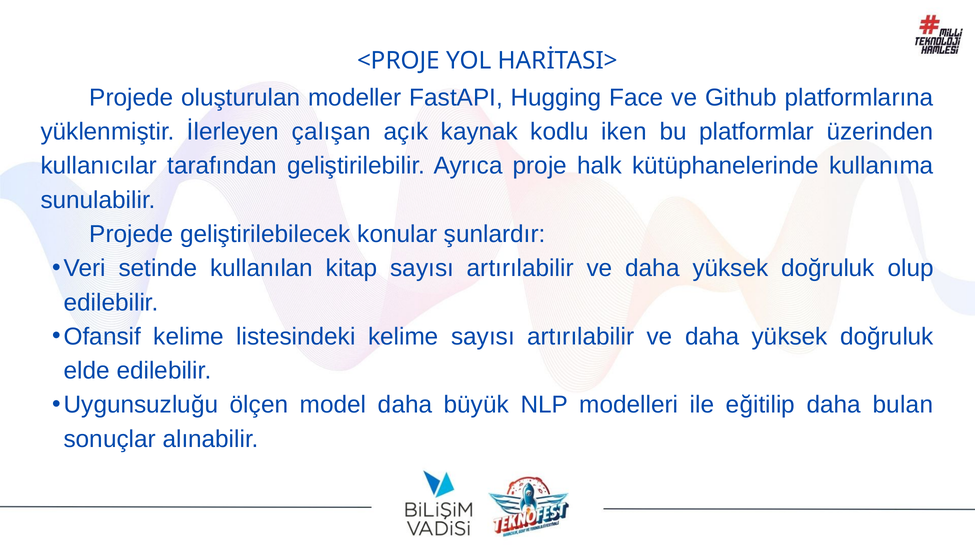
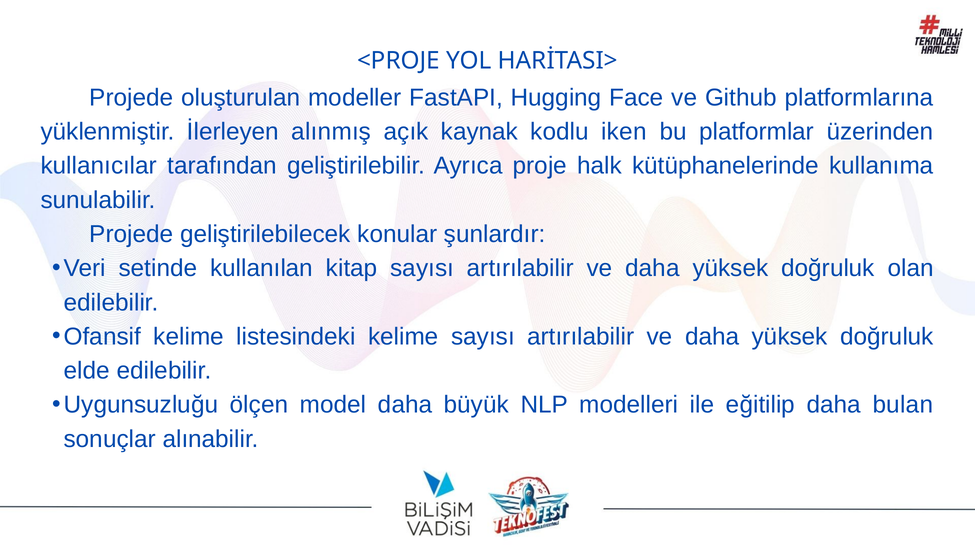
çalışan: çalışan -> alınmış
olup: olup -> olan
